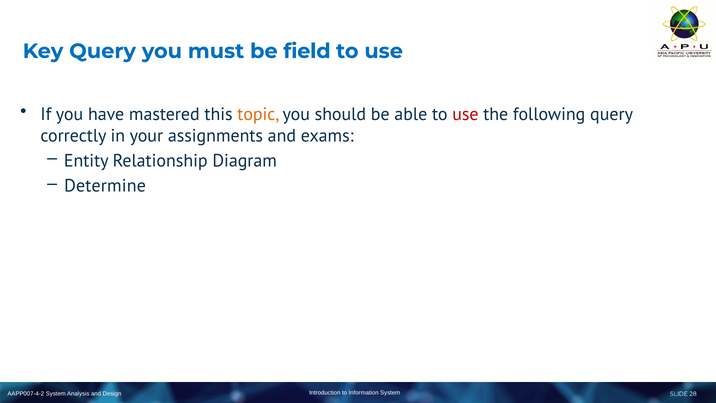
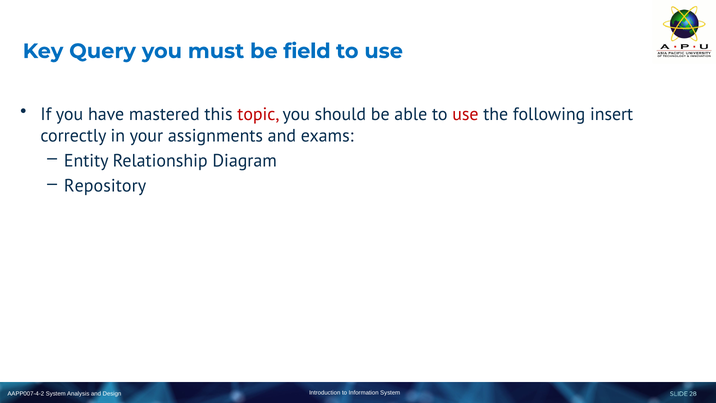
topic colour: orange -> red
following query: query -> insert
Determine: Determine -> Repository
